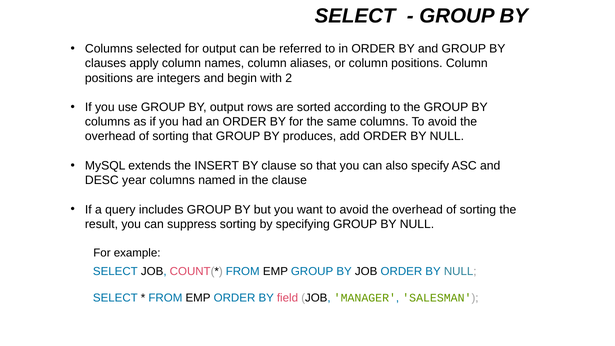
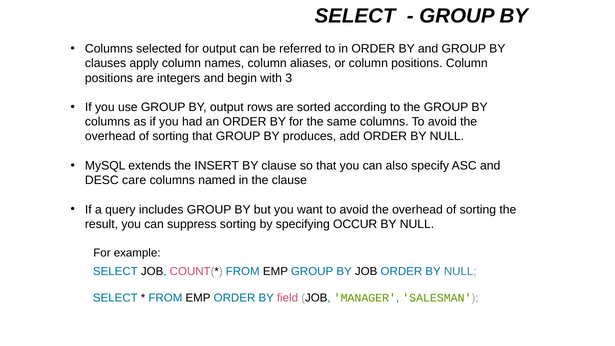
2: 2 -> 3
year: year -> care
specifying GROUP: GROUP -> OCCUR
